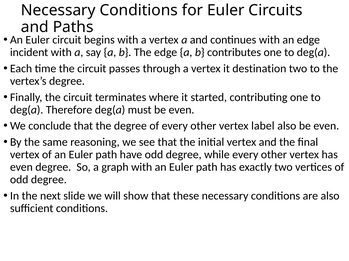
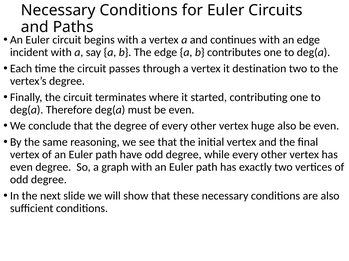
label: label -> huge
